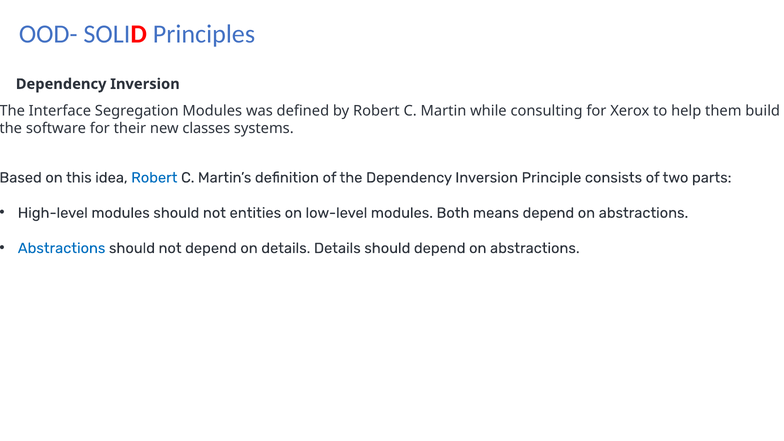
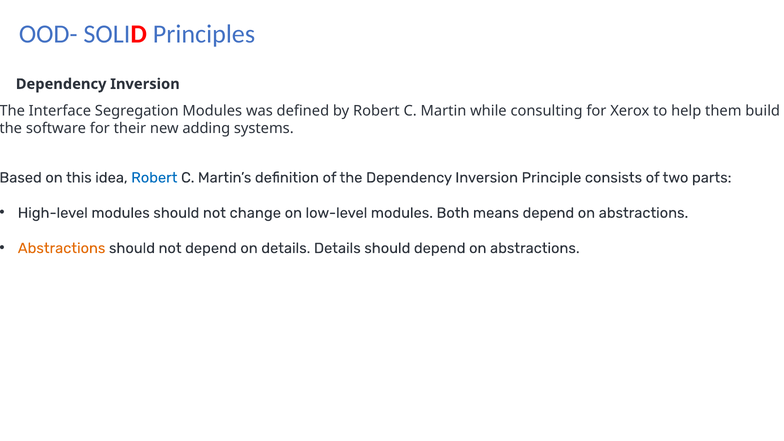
classes: classes -> adding
entities: entities -> change
Abstractions at (62, 248) colour: blue -> orange
